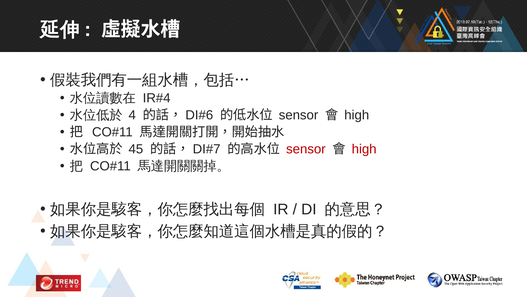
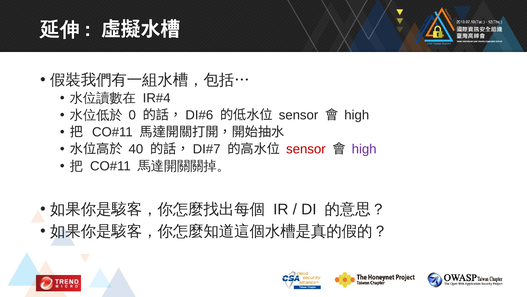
4: 4 -> 0
45: 45 -> 40
high at (364, 149) colour: red -> purple
